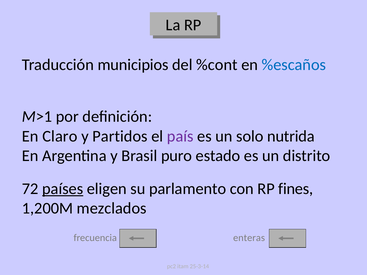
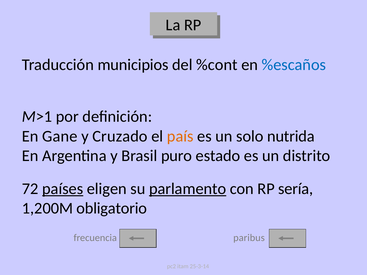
Claro: Claro -> Gane
Partidos: Partidos -> Cruzado
país colour: purple -> orange
parlamento underline: none -> present
fines: fines -> sería
mezclados: mezclados -> obligatorio
enteras: enteras -> paribus
